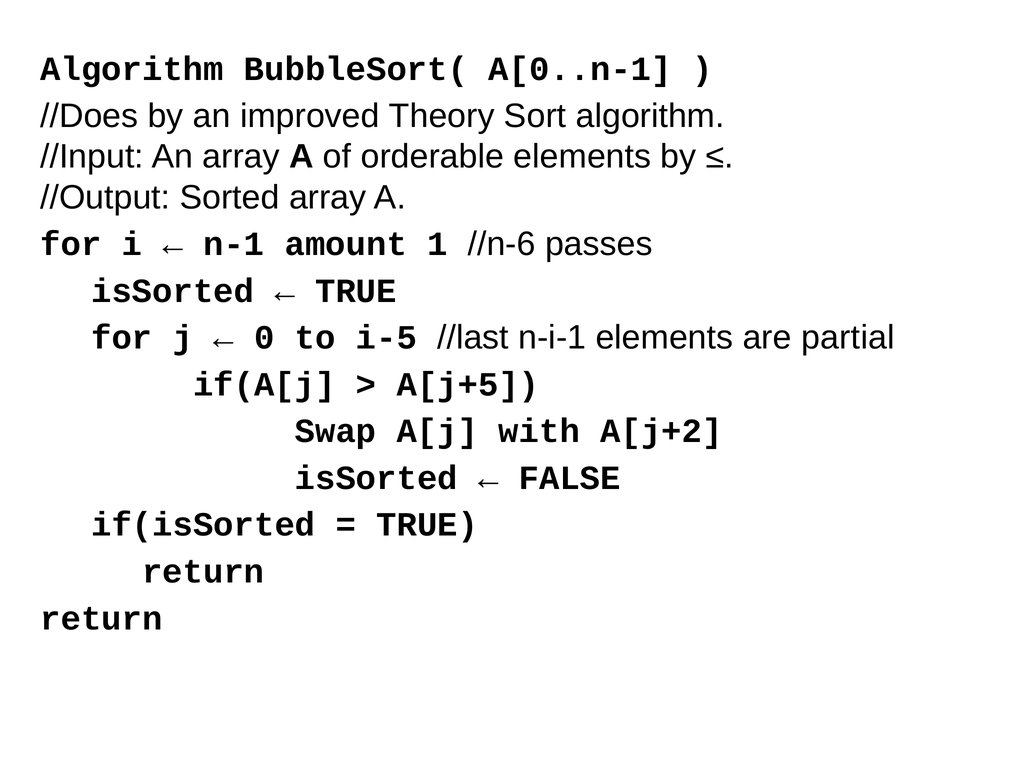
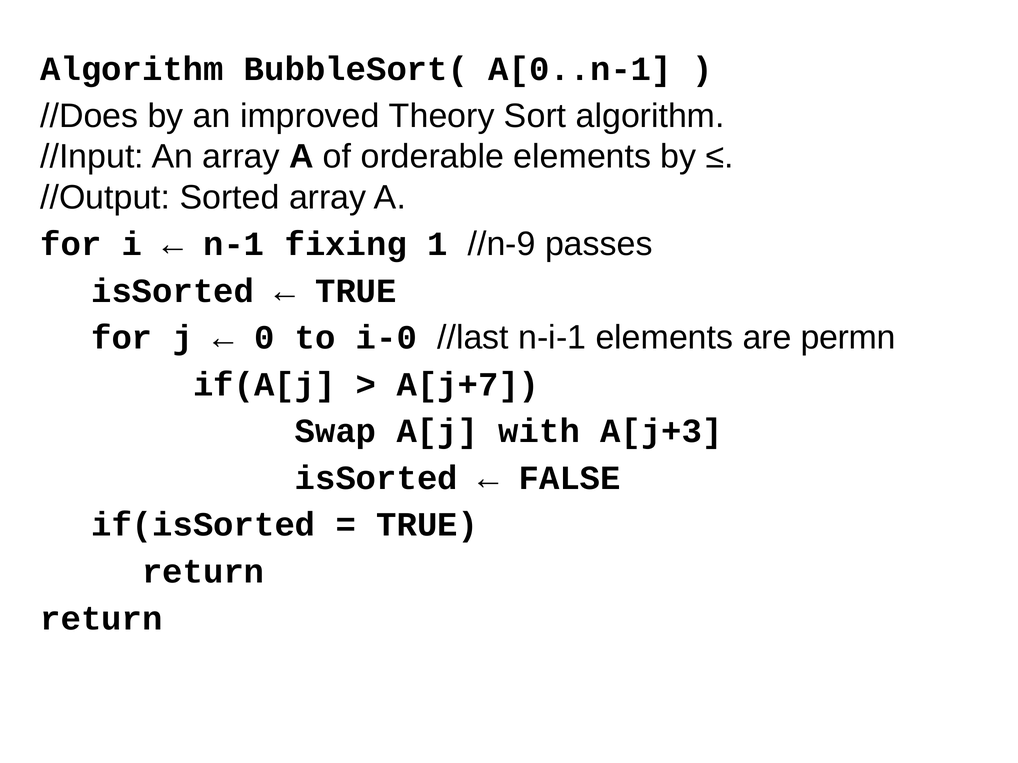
amount: amount -> fixing
//n-6: //n-6 -> //n-9
i-5: i-5 -> i-0
partial: partial -> permn
A[j+5: A[j+5 -> A[j+7
A[j+2: A[j+2 -> A[j+3
